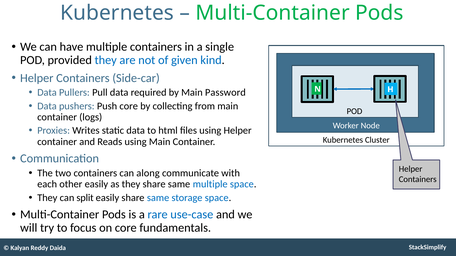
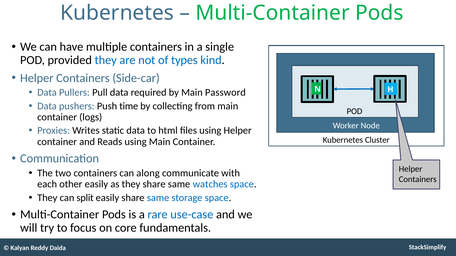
given: given -> types
Push core: core -> time
same multiple: multiple -> watches
